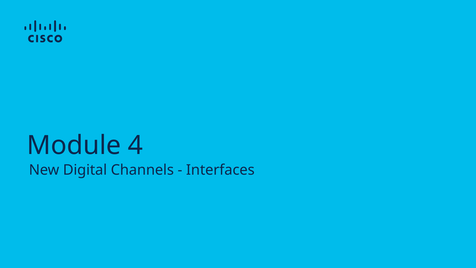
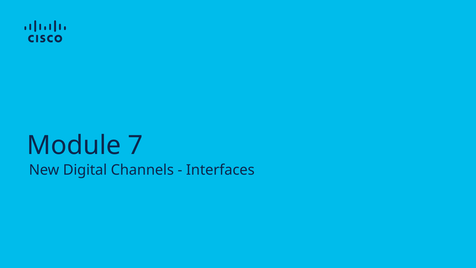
4: 4 -> 7
